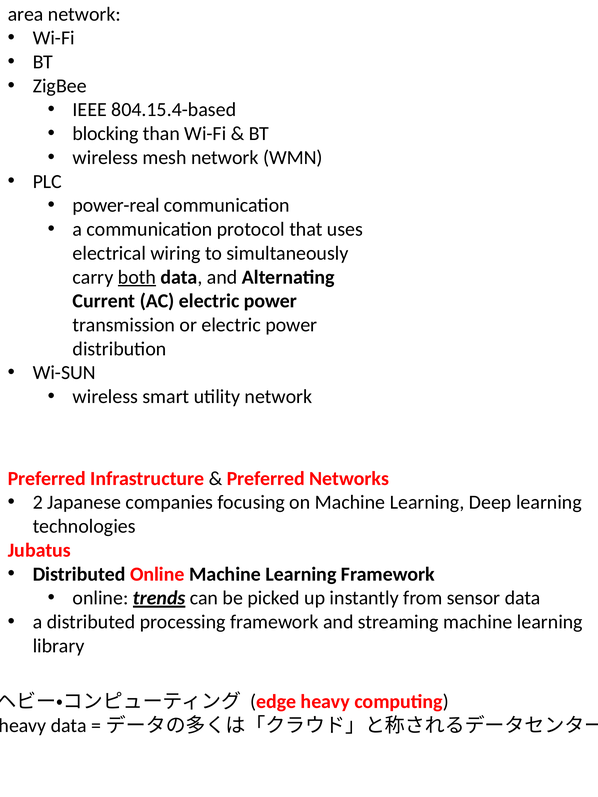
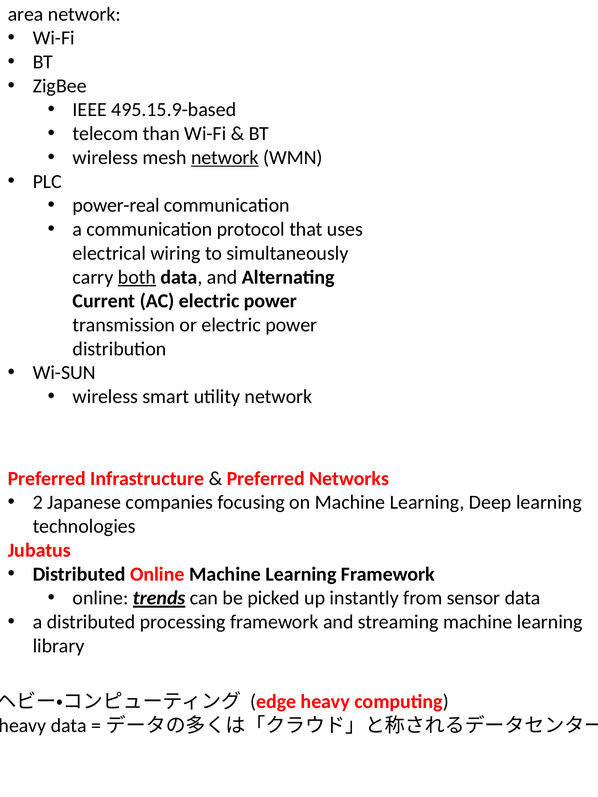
804.15.4-based: 804.15.4-based -> 495.15.9-based
blocking: blocking -> telecom
network at (225, 158) underline: none -> present
